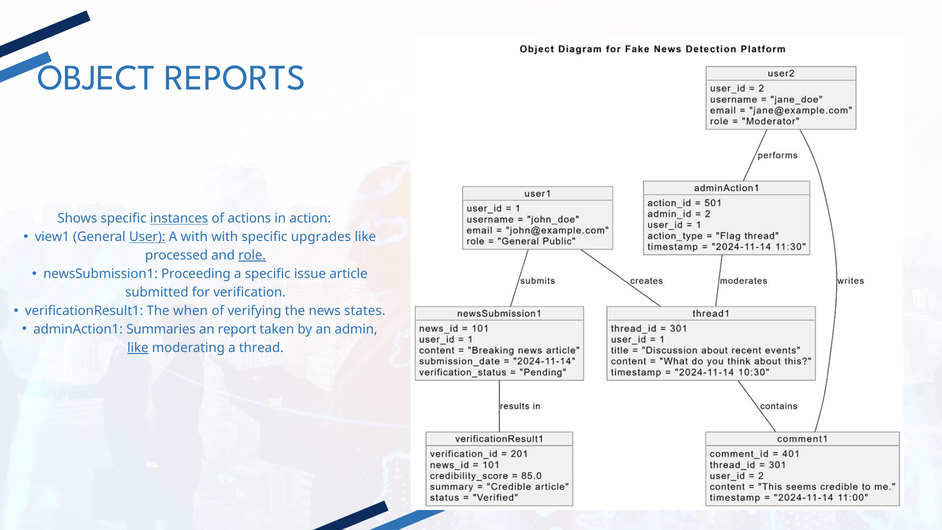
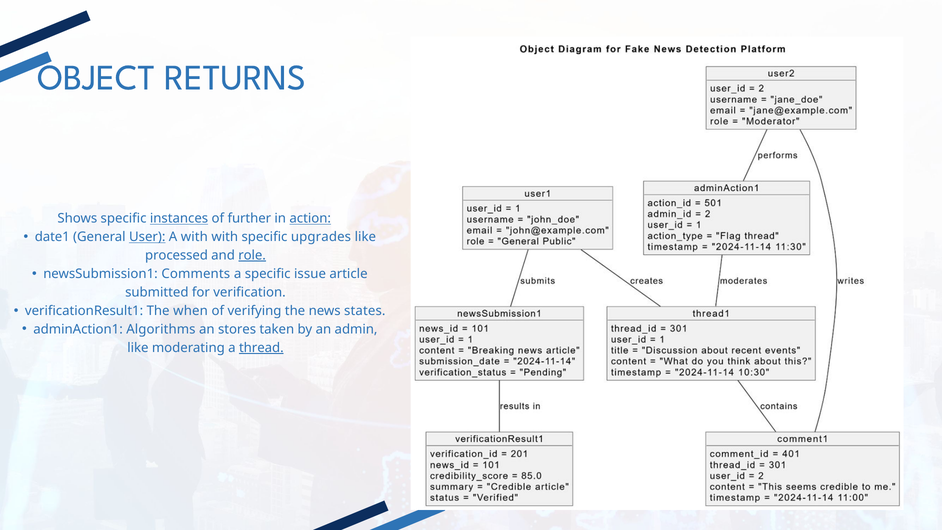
REPORTS: REPORTS -> RETURNS
actions: actions -> further
action underline: none -> present
view1: view1 -> date1
Proceeding: Proceeding -> Comments
Summaries: Summaries -> Algorithms
report: report -> stores
like at (138, 348) underline: present -> none
thread underline: none -> present
